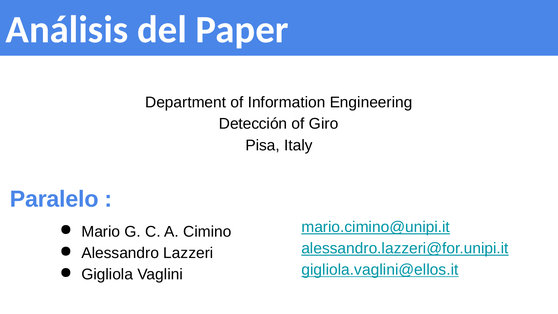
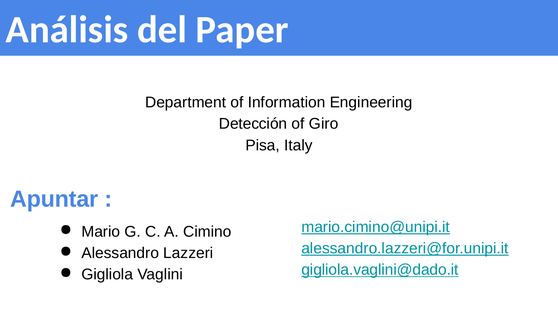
Paralelo: Paralelo -> Apuntar
gigliola.vaglini@ellos.it: gigliola.vaglini@ellos.it -> gigliola.vaglini@dado.it
